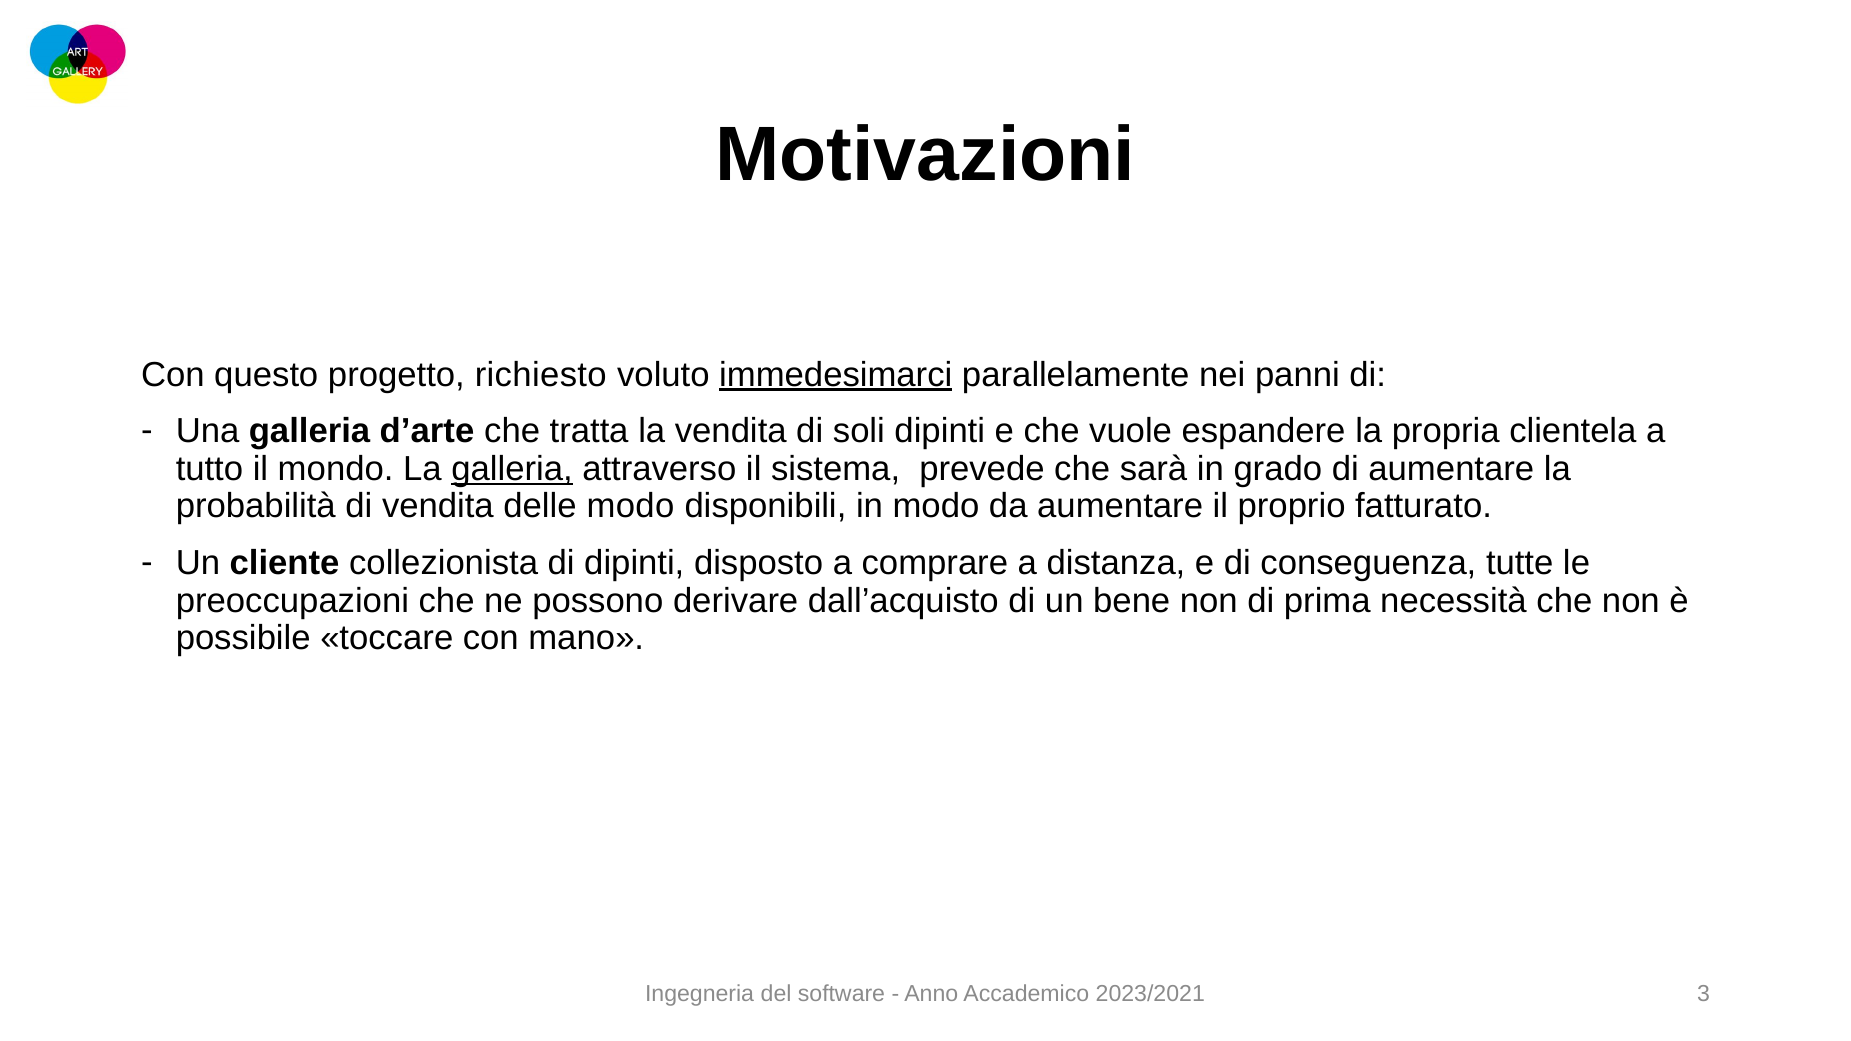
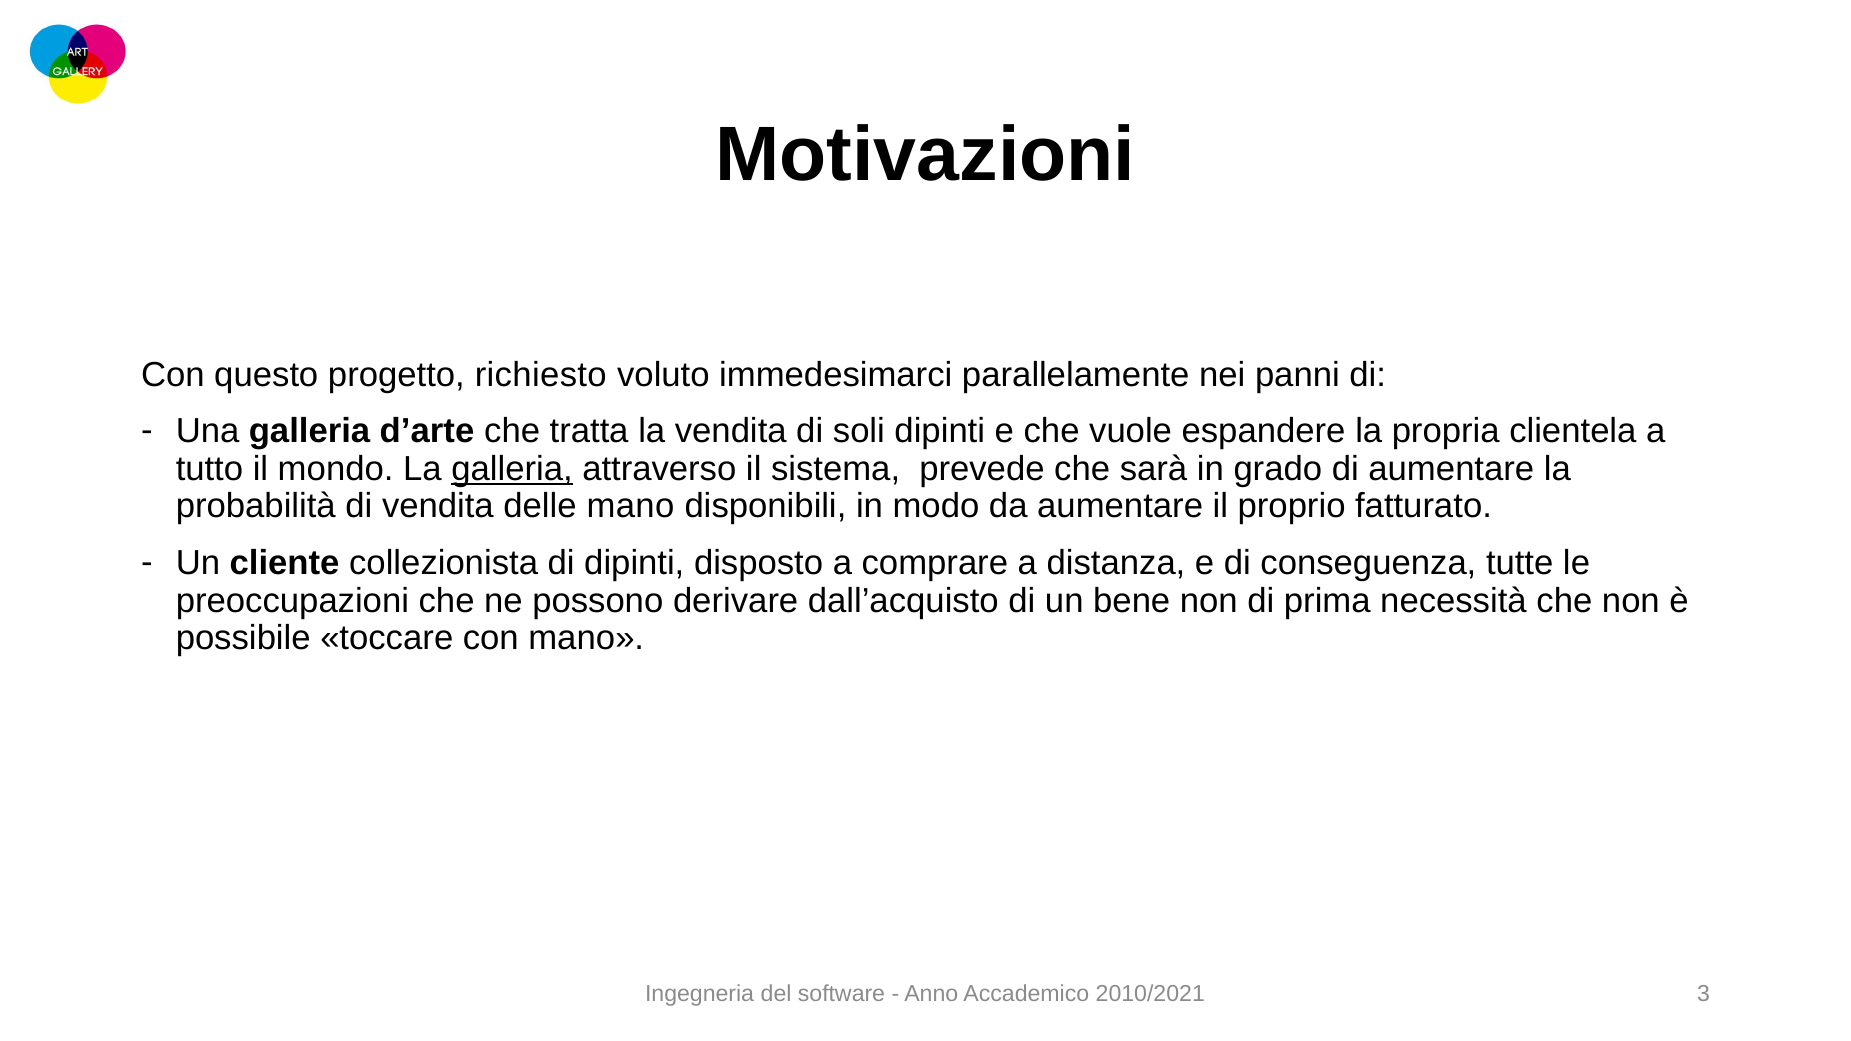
immedesimarci underline: present -> none
delle modo: modo -> mano
2023/2021: 2023/2021 -> 2010/2021
